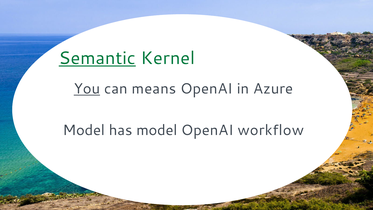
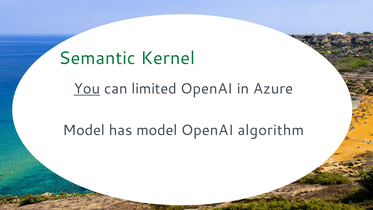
Semantic underline: present -> none
means: means -> limited
workflow: workflow -> algorithm
